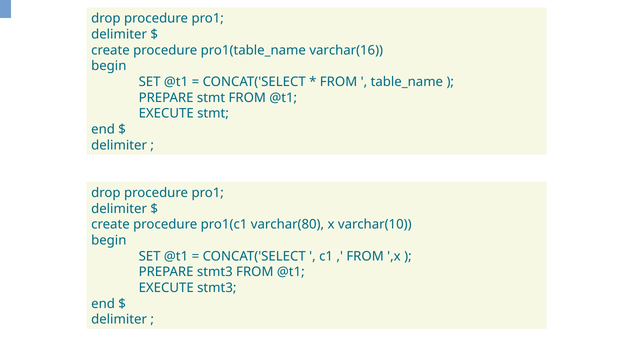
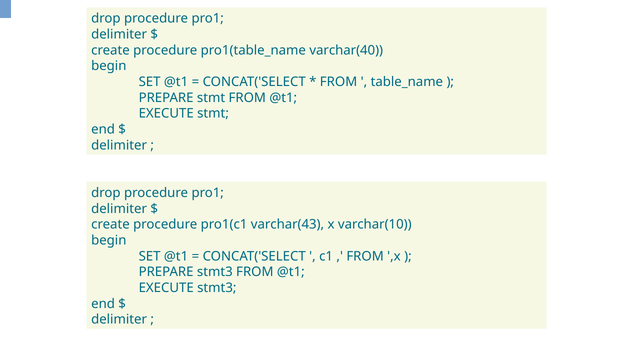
varchar(16: varchar(16 -> varchar(40
varchar(80: varchar(80 -> varchar(43
